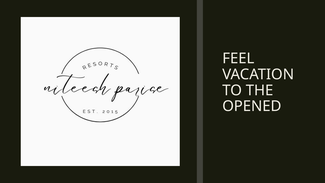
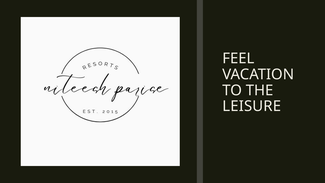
OPENED: OPENED -> LEISURE
